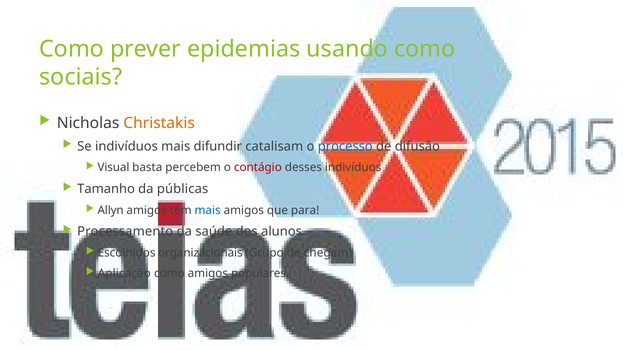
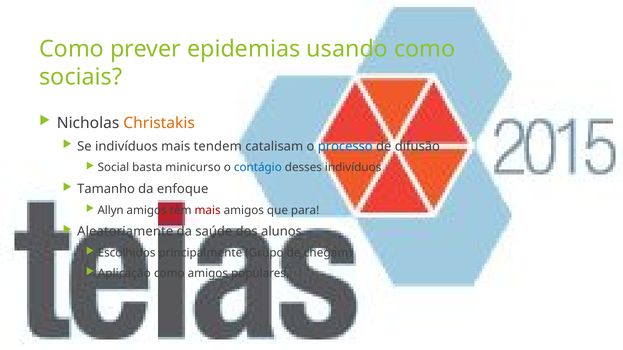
difundir: difundir -> tendem
Visual: Visual -> Social
percebem: percebem -> minicurso
contágio colour: red -> blue
públicas: públicas -> enfoque
mais at (208, 210) colour: blue -> red
Processamento: Processamento -> Aleatoriamente
organizacionais: organizacionais -> principalmente
